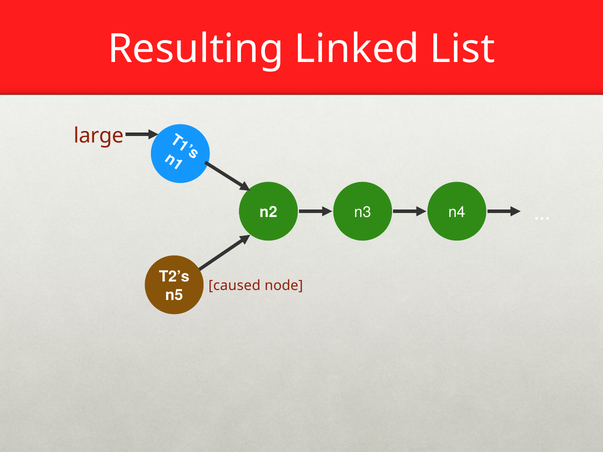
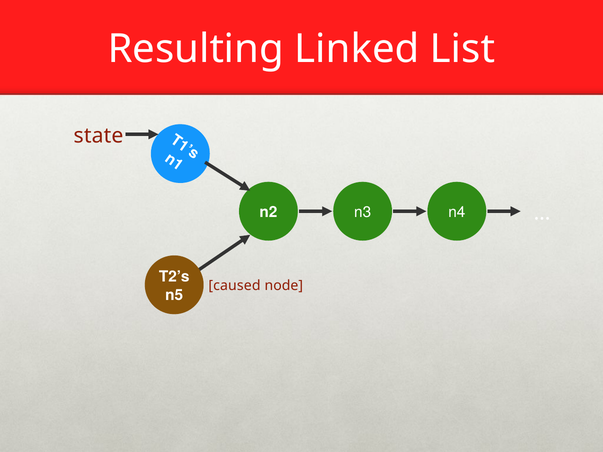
large: large -> state
